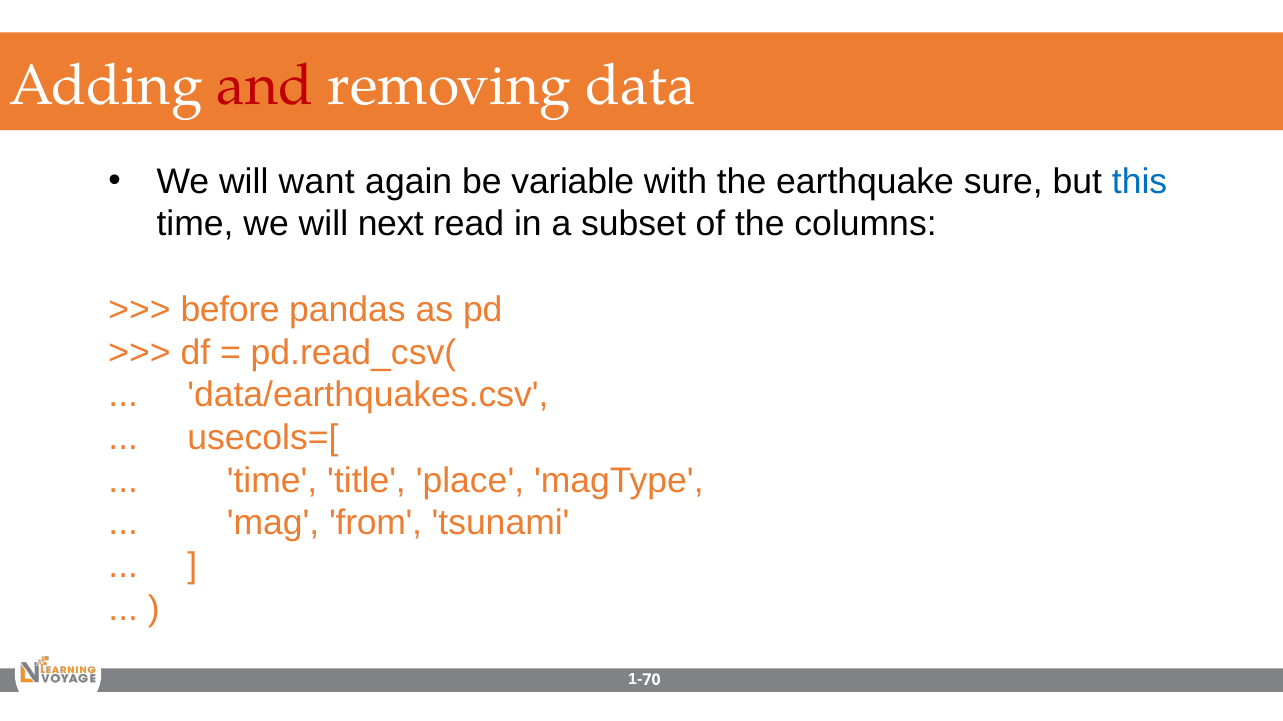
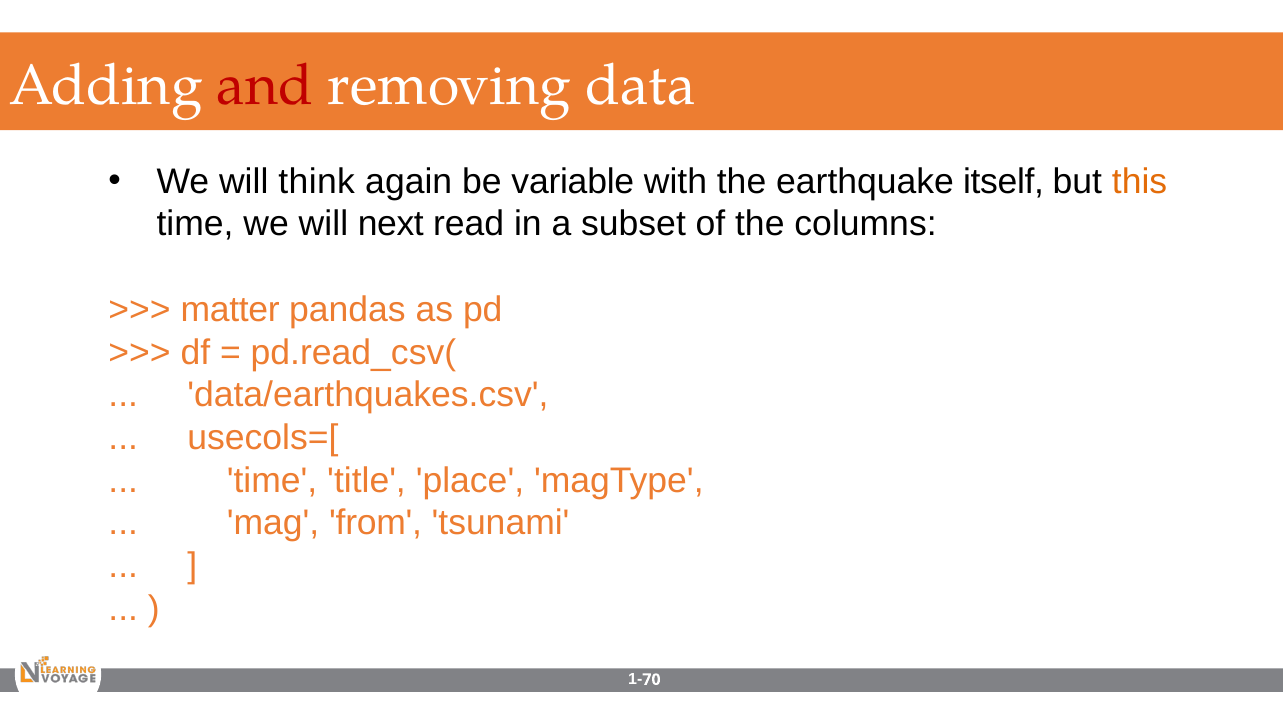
want: want -> think
sure: sure -> itself
this colour: blue -> orange
before: before -> matter
